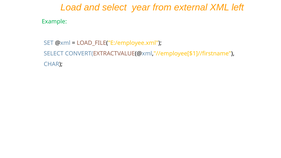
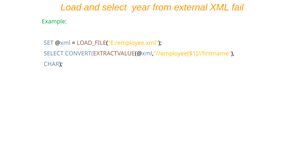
left: left -> fail
